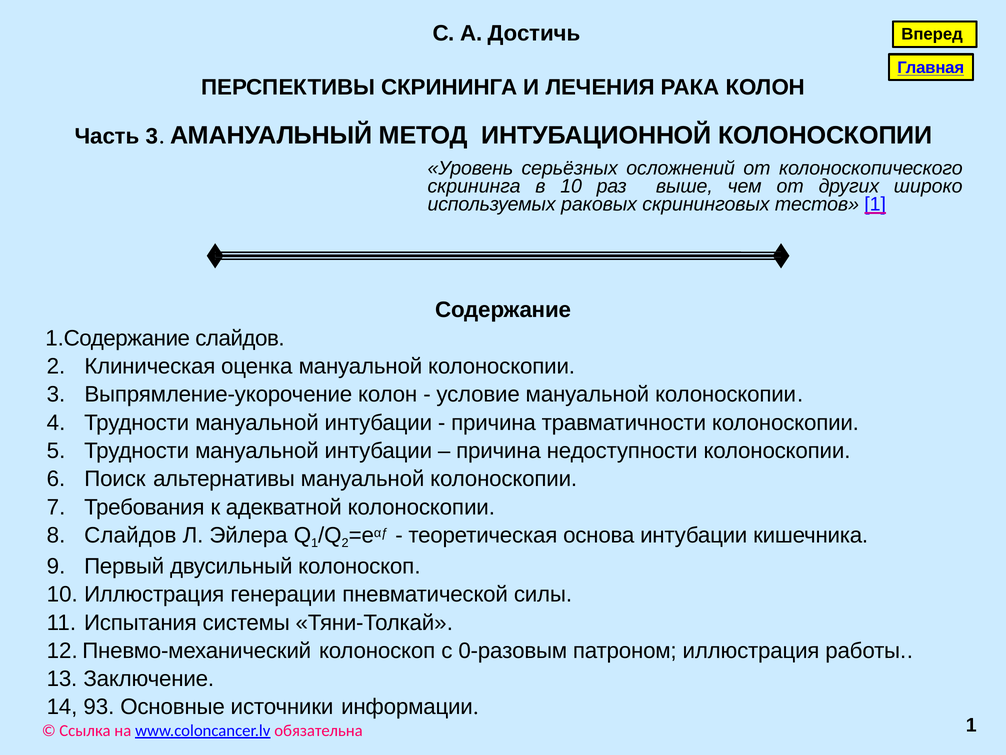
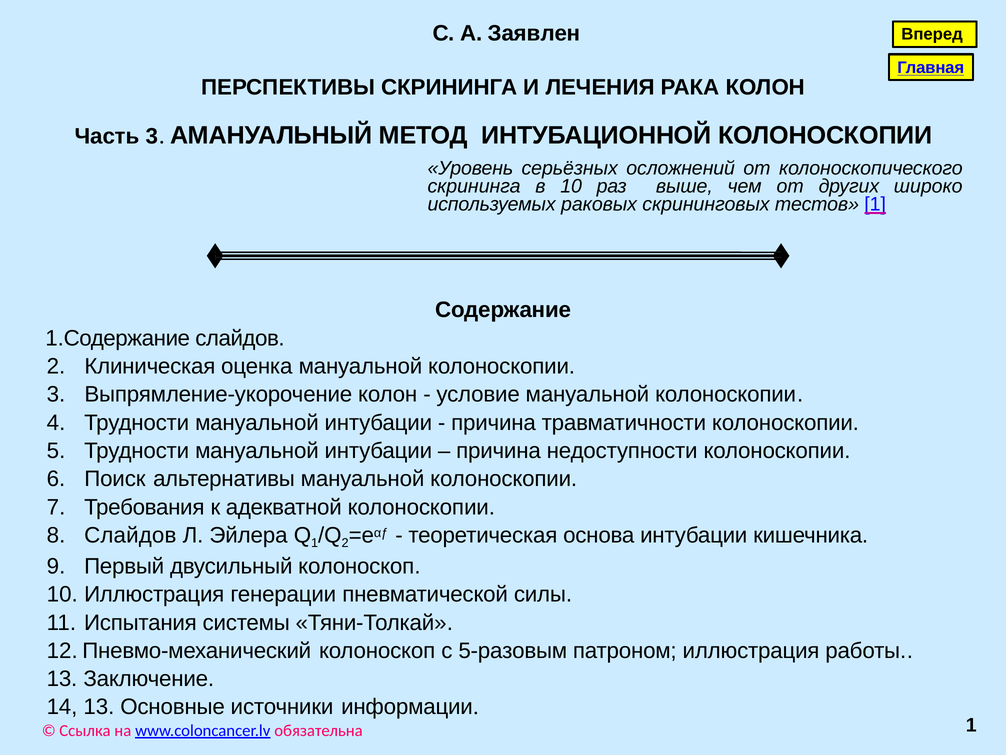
Достичь: Достичь -> Заявлен
0-разовым: 0-разовым -> 5-разовым
14 93: 93 -> 13
